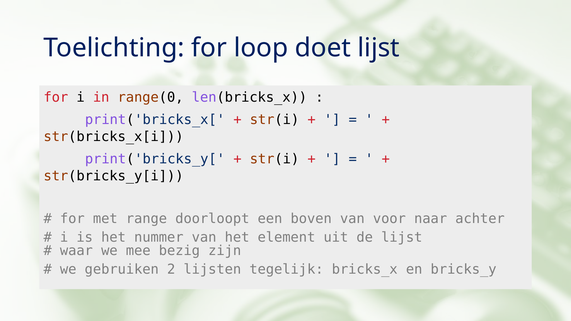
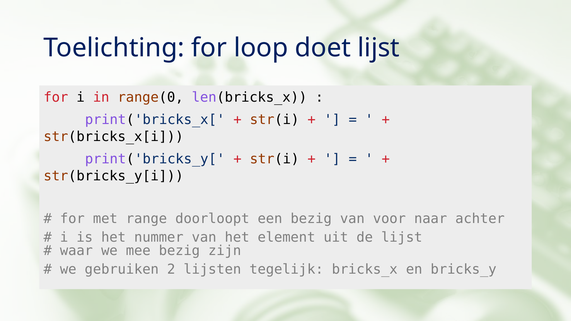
een boven: boven -> bezig
